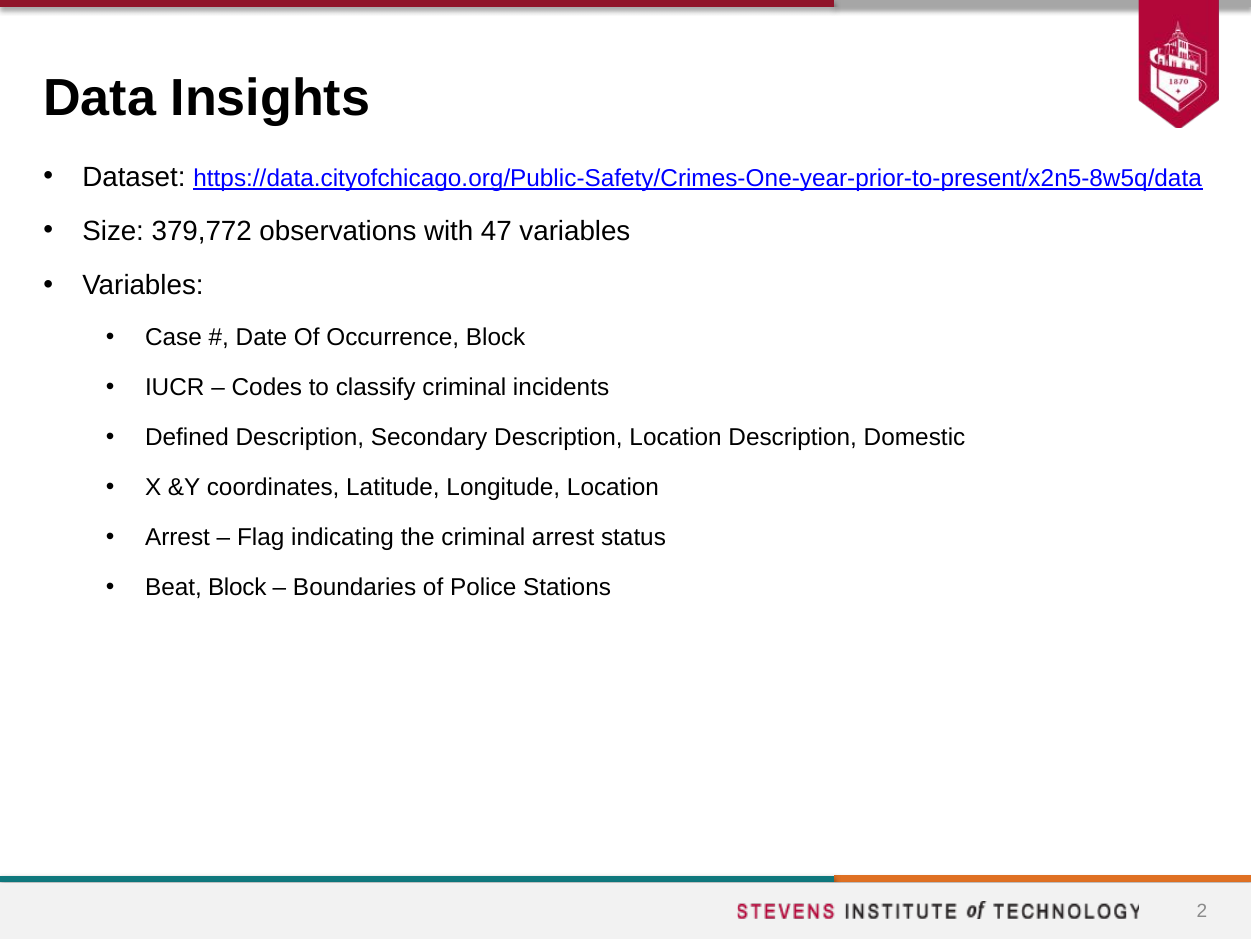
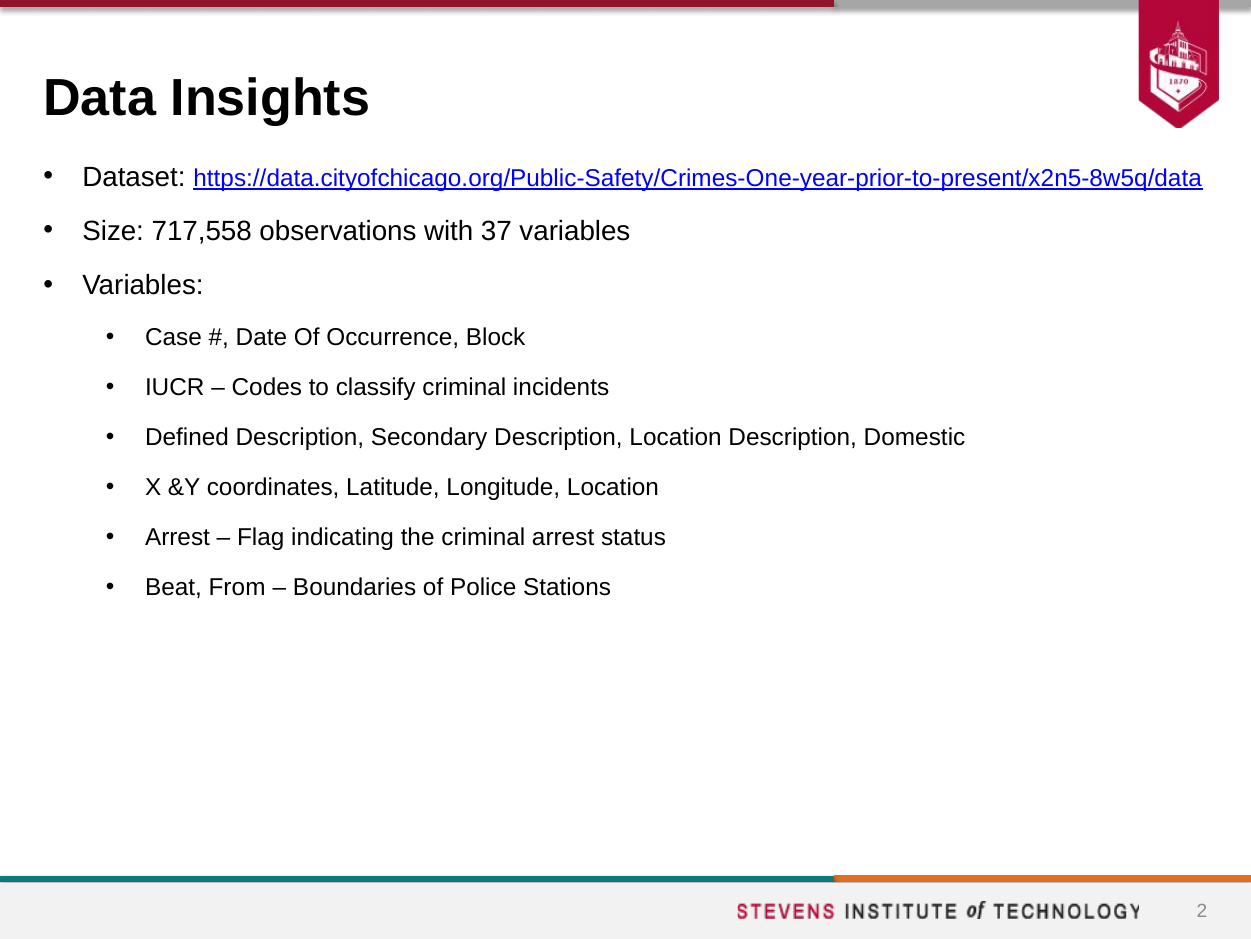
379,772: 379,772 -> 717,558
47: 47 -> 37
Beat Block: Block -> From
